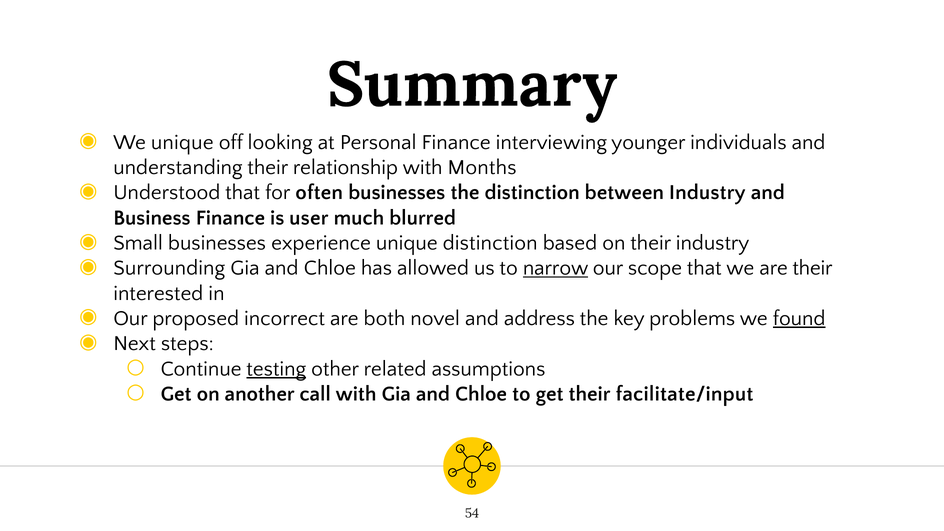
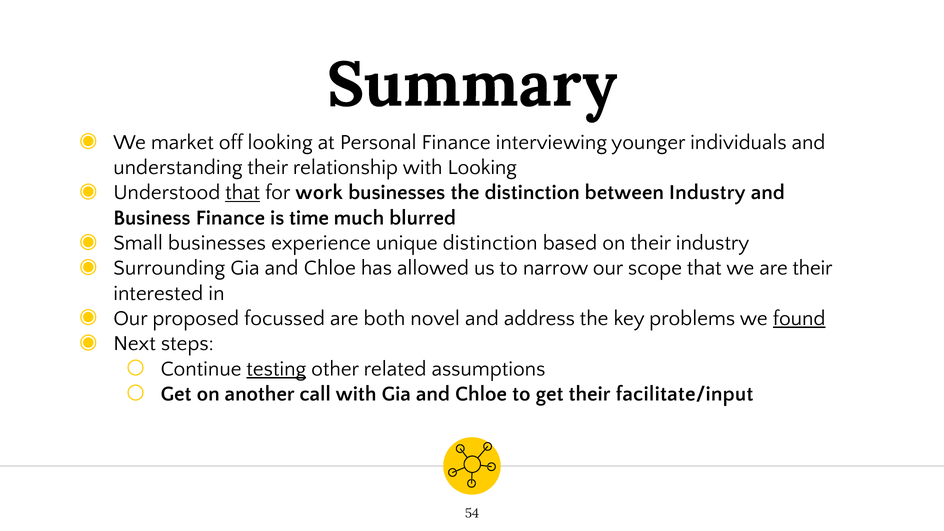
We unique: unique -> market
with Months: Months -> Looking
that at (243, 193) underline: none -> present
often: often -> work
user: user -> time
narrow underline: present -> none
incorrect: incorrect -> focussed
